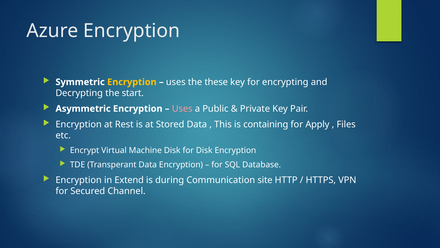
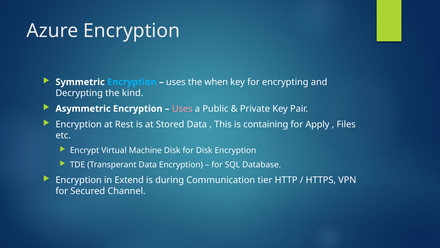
Encryption at (132, 82) colour: yellow -> light blue
these: these -> when
start: start -> kind
site: site -> tier
